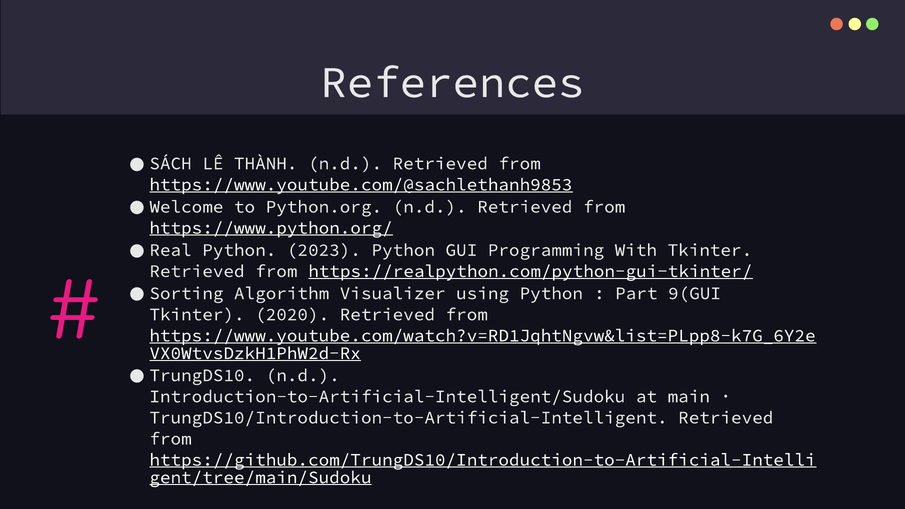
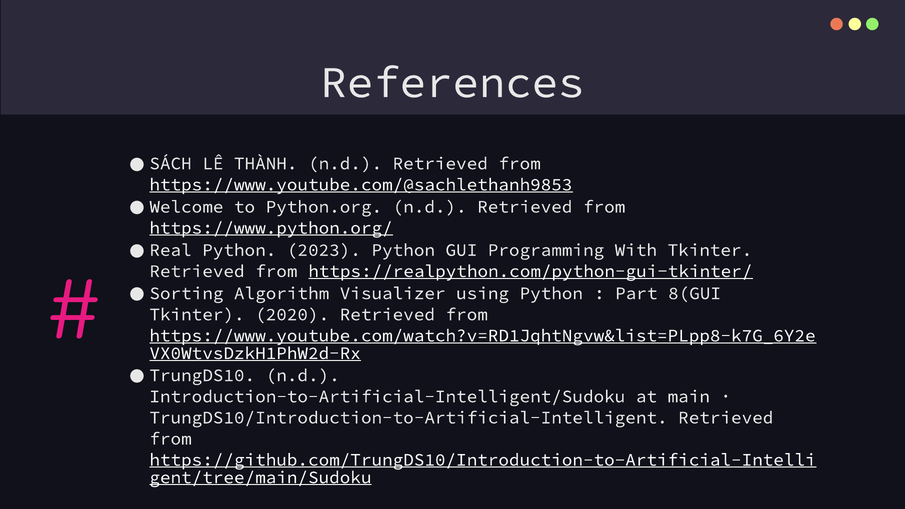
9(GUI: 9(GUI -> 8(GUI
